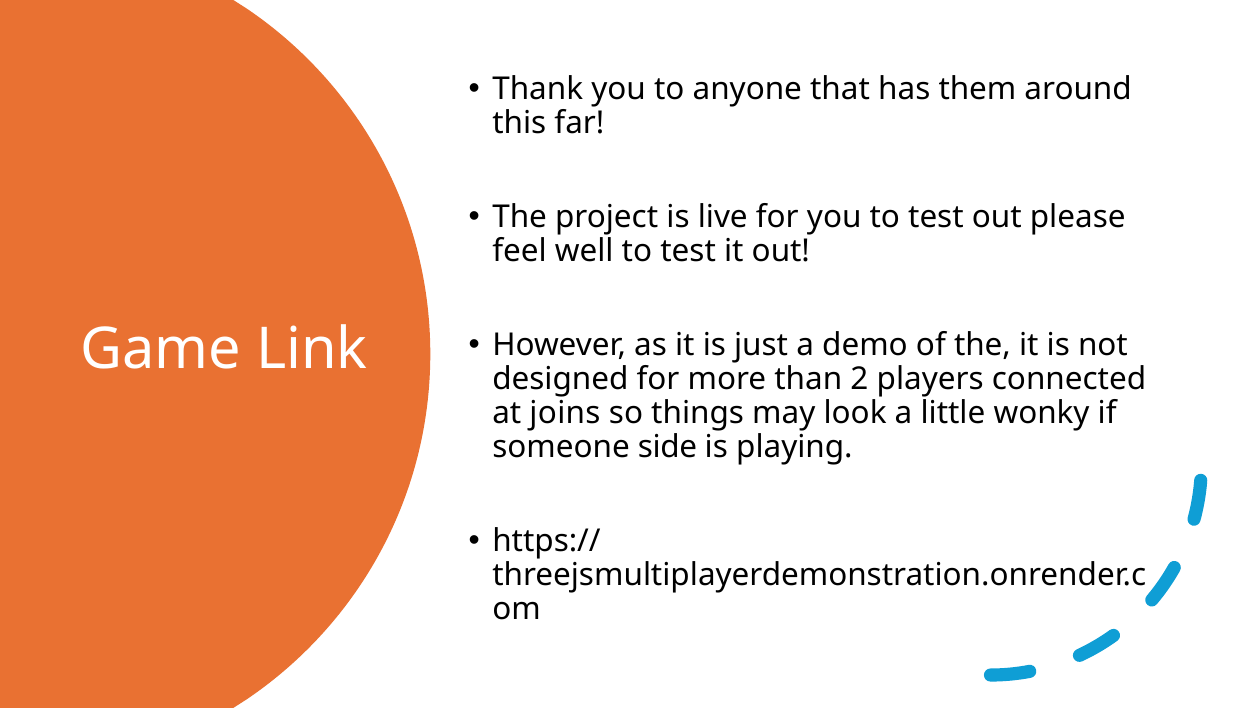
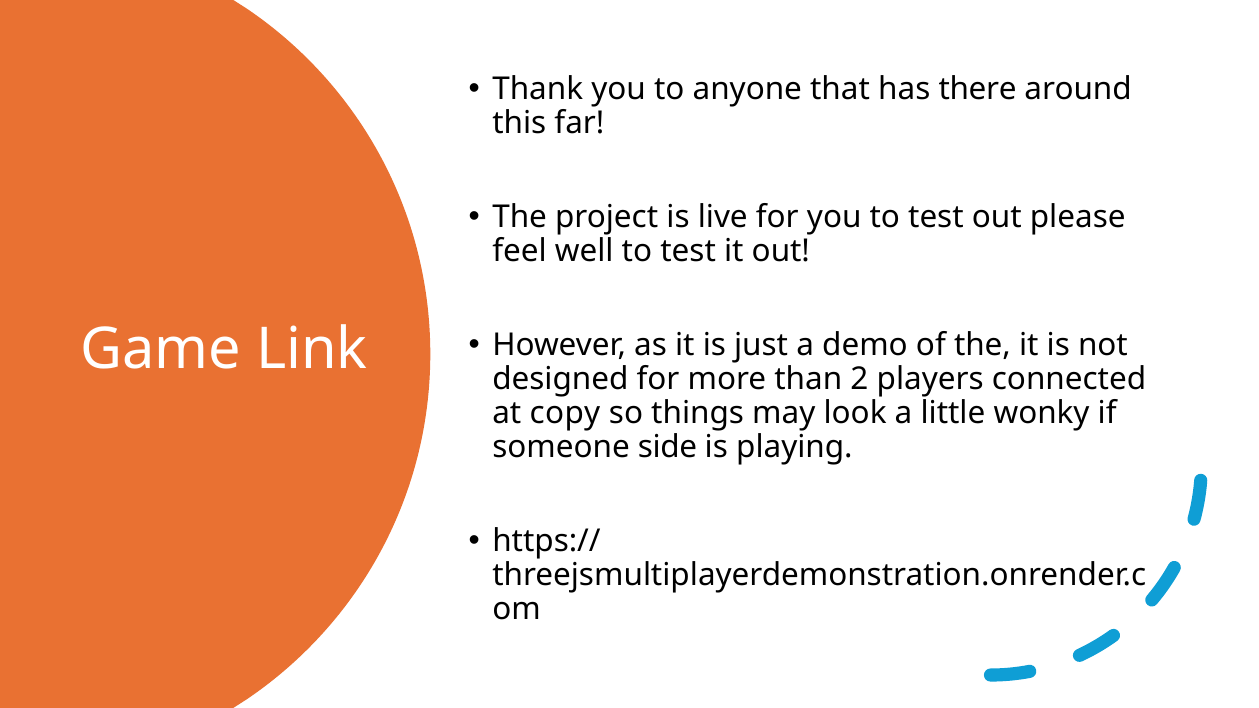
them: them -> there
joins: joins -> copy
